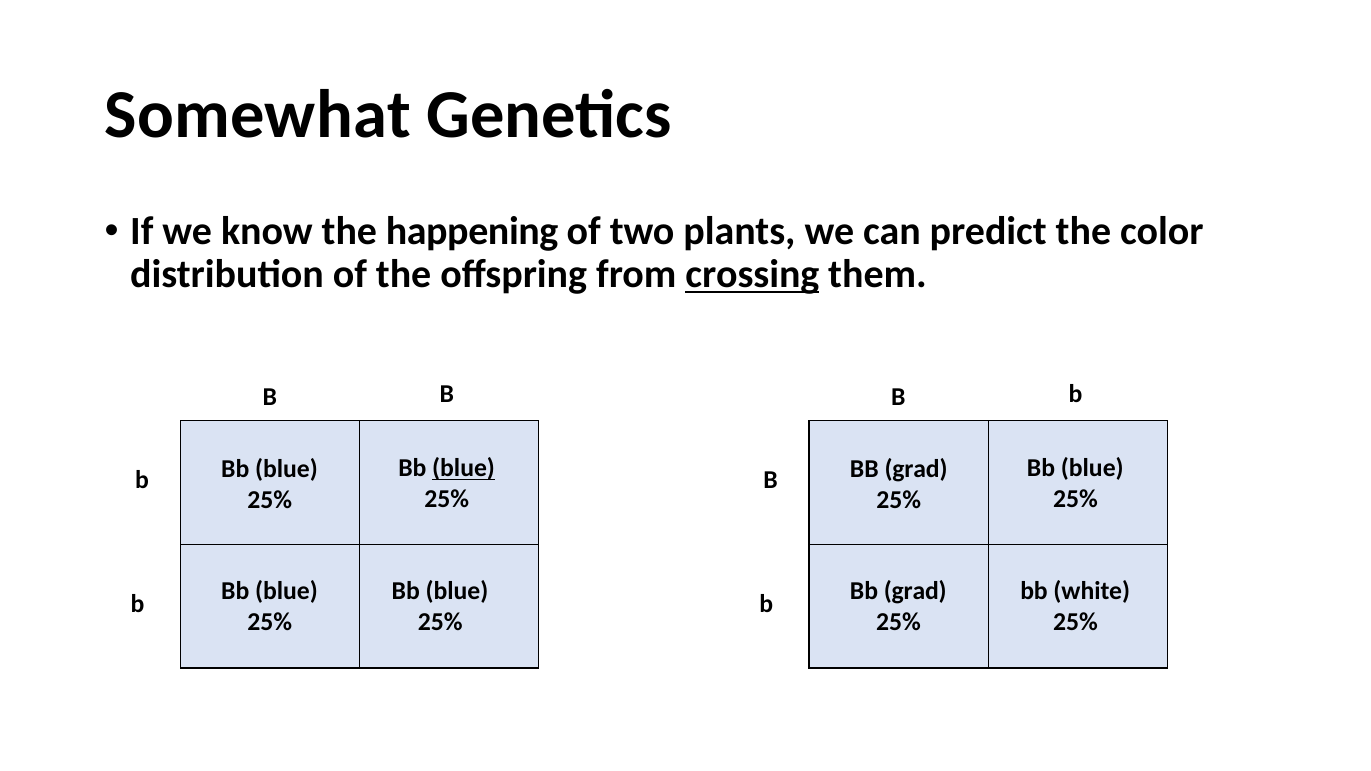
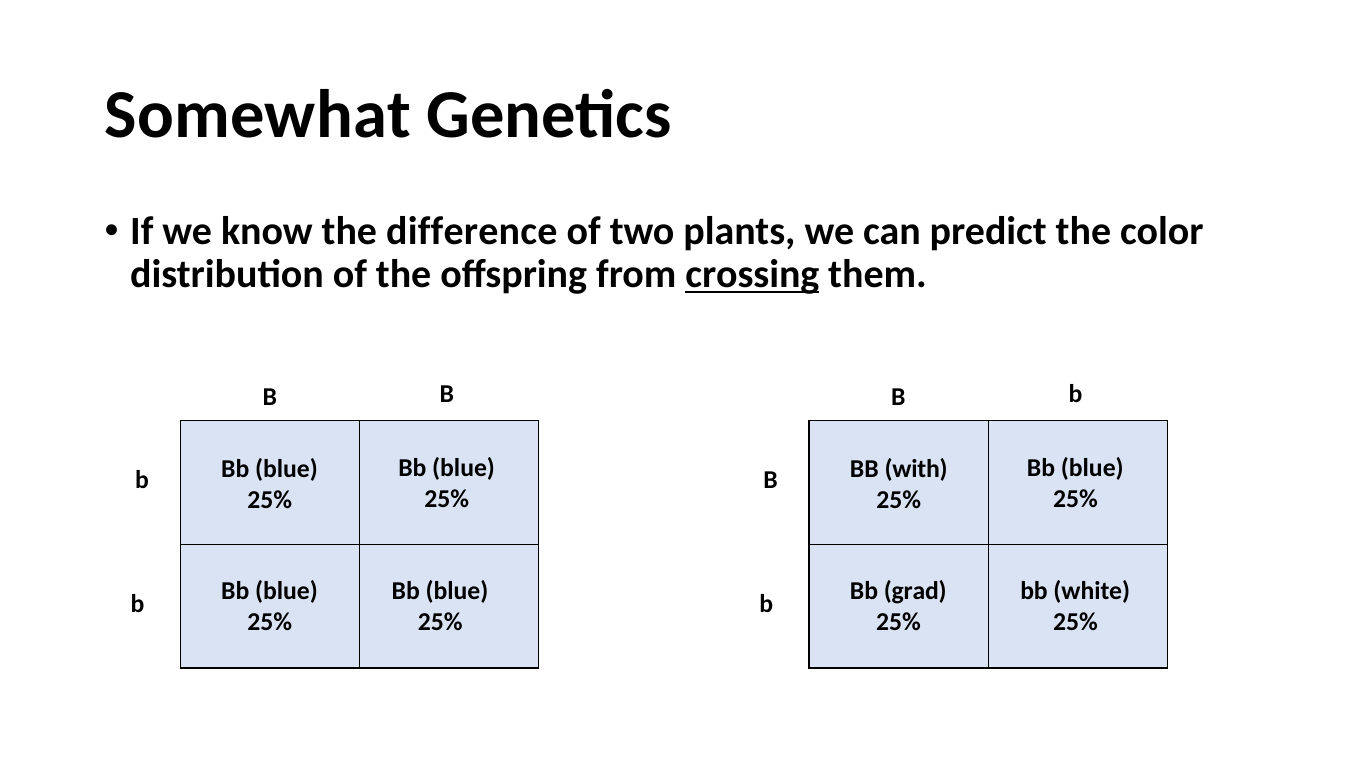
happening: happening -> difference
blue at (464, 469) underline: present -> none
grad at (916, 469): grad -> with
